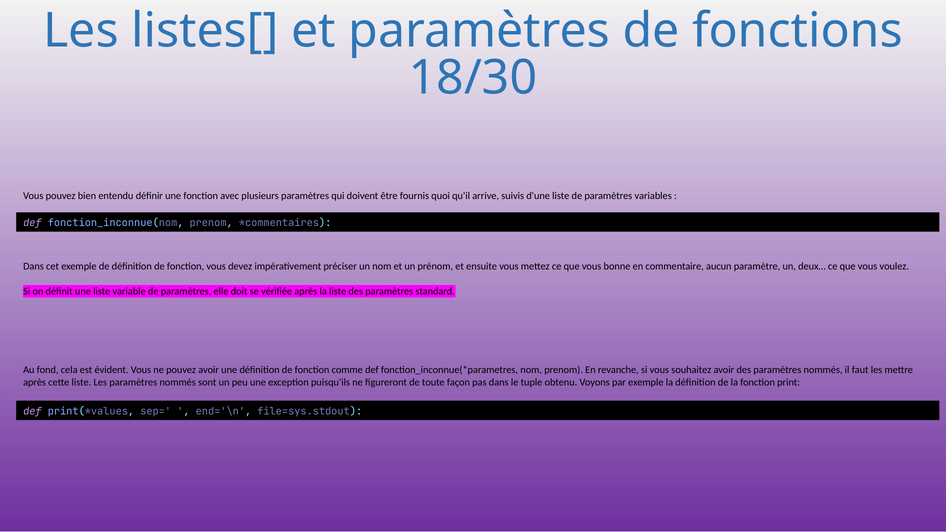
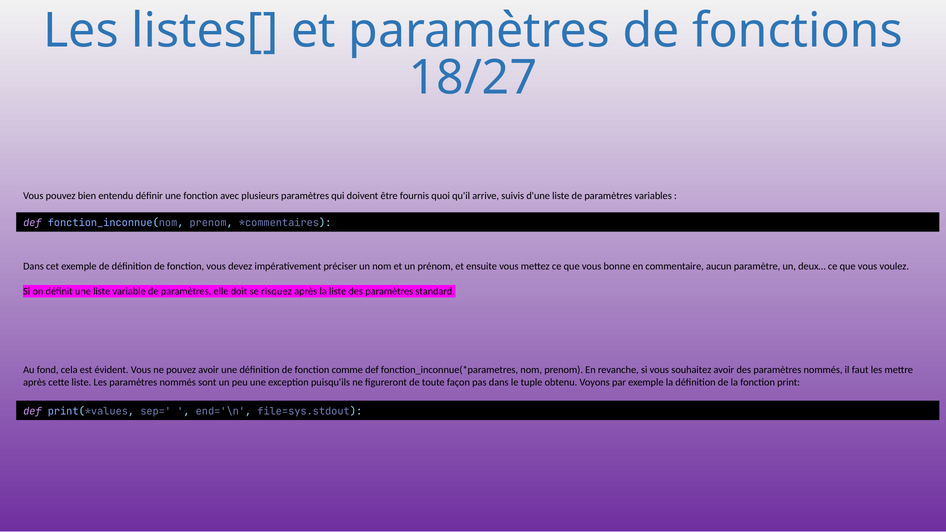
18/30: 18/30 -> 18/27
vérifiée: vérifiée -> risquez
